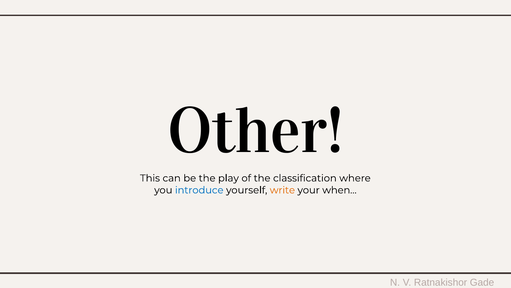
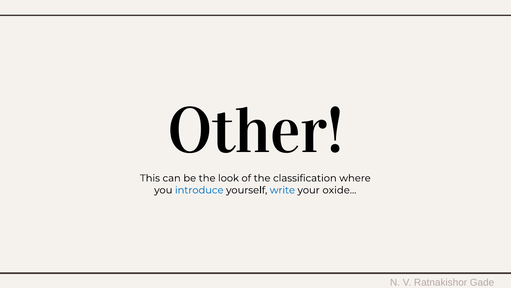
play: play -> look
write colour: orange -> blue
when…: when… -> oxide…
